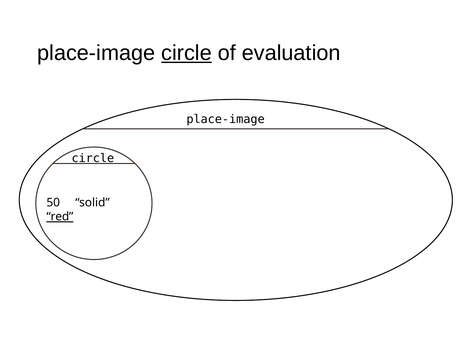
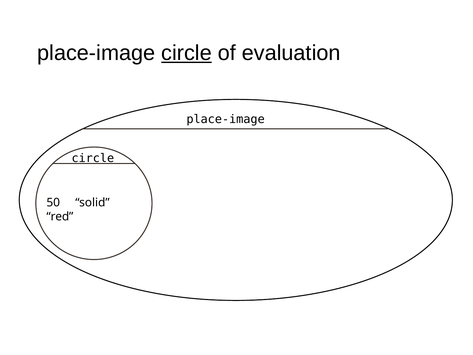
red underline: present -> none
